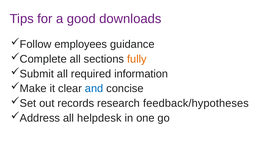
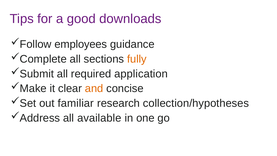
information: information -> application
and colour: blue -> orange
records: records -> familiar
feedback/hypotheses: feedback/hypotheses -> collection/hypotheses
helpdesk: helpdesk -> available
